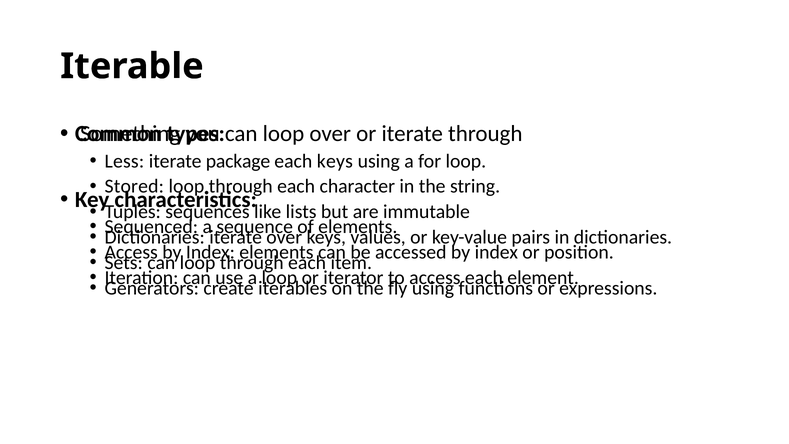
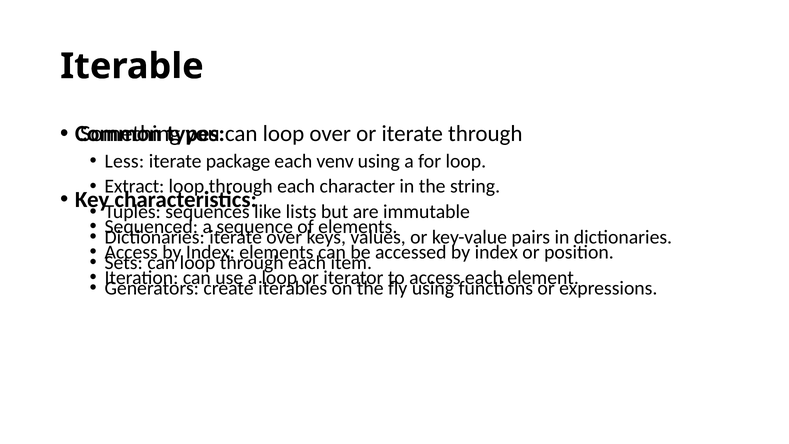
each keys: keys -> venv
Stored: Stored -> Extract
